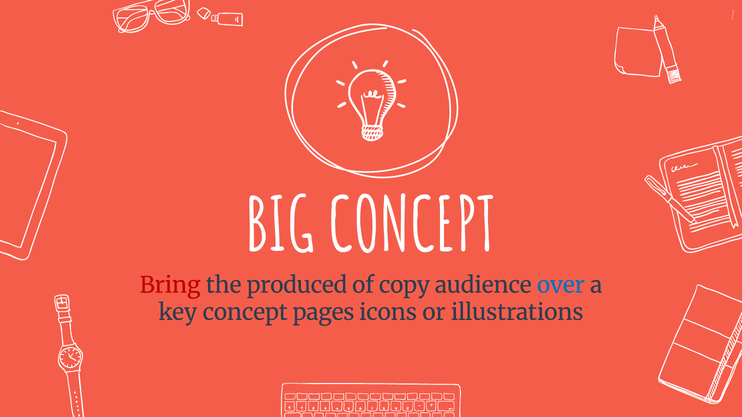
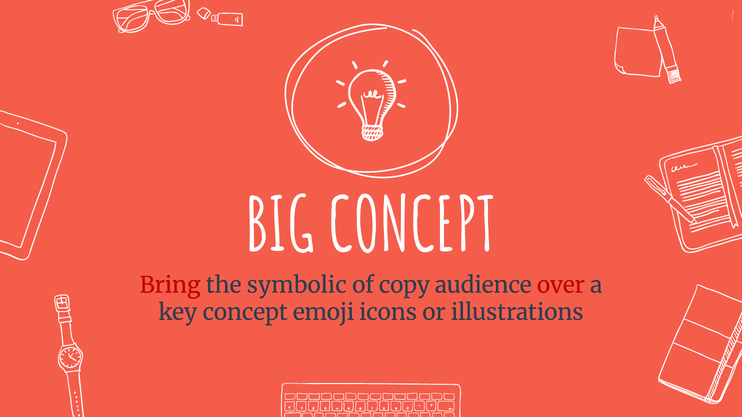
produced: produced -> symbolic
over colour: blue -> red
pages: pages -> emoji
